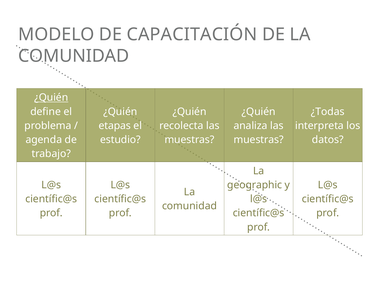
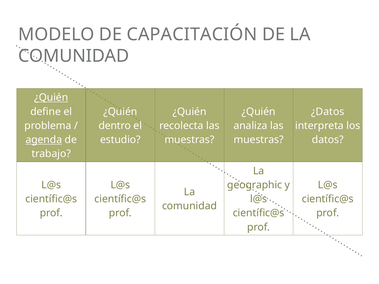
¿Todas: ¿Todas -> ¿Datos
etapas: etapas -> dentro
agenda underline: none -> present
